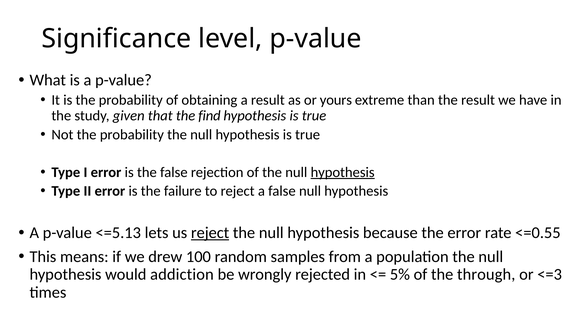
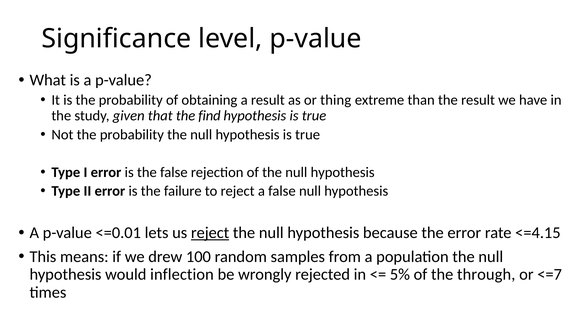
yours: yours -> thing
hypothesis at (343, 172) underline: present -> none
<=5.13: <=5.13 -> <=0.01
<=0.55: <=0.55 -> <=4.15
addiction: addiction -> inflection
<=3: <=3 -> <=7
